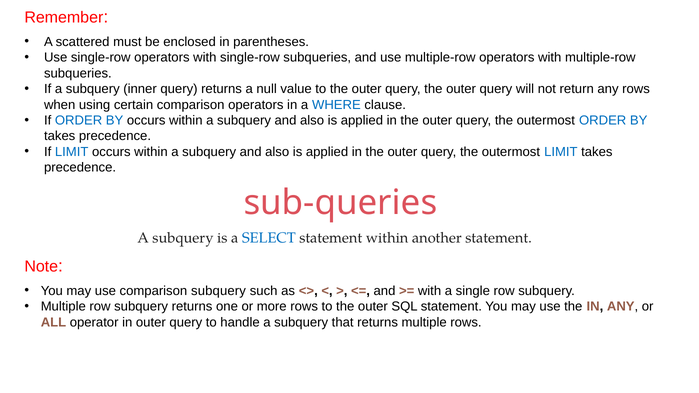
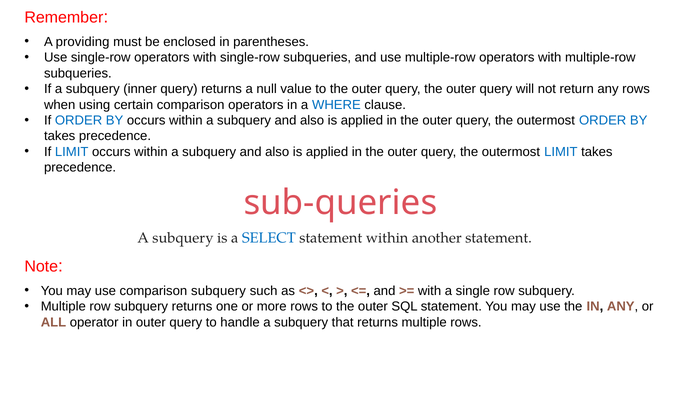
scattered: scattered -> providing
